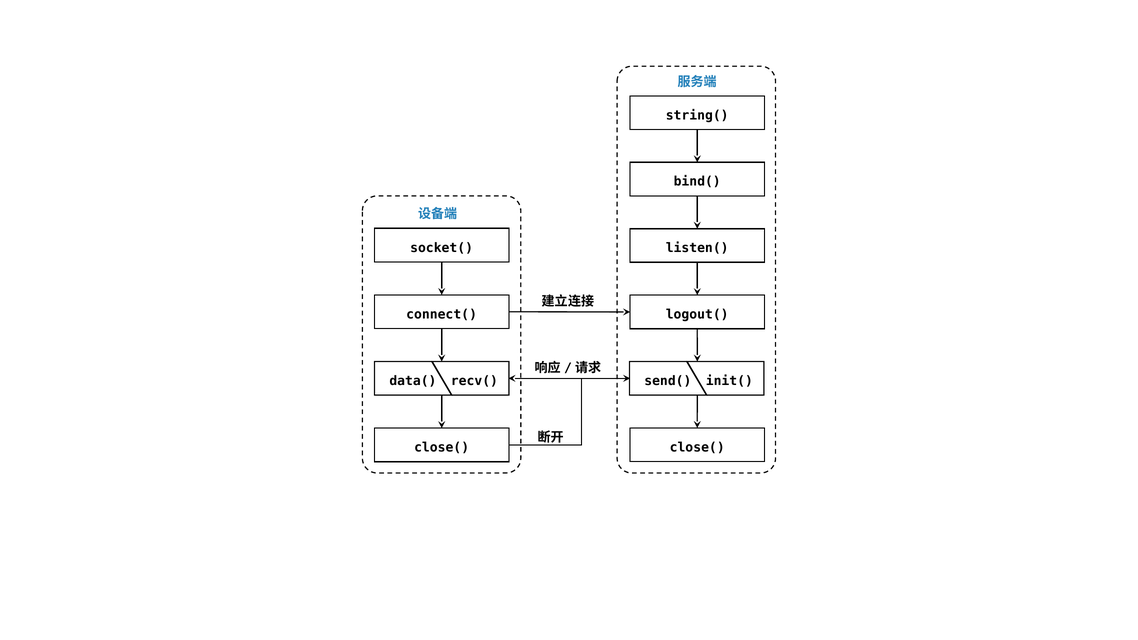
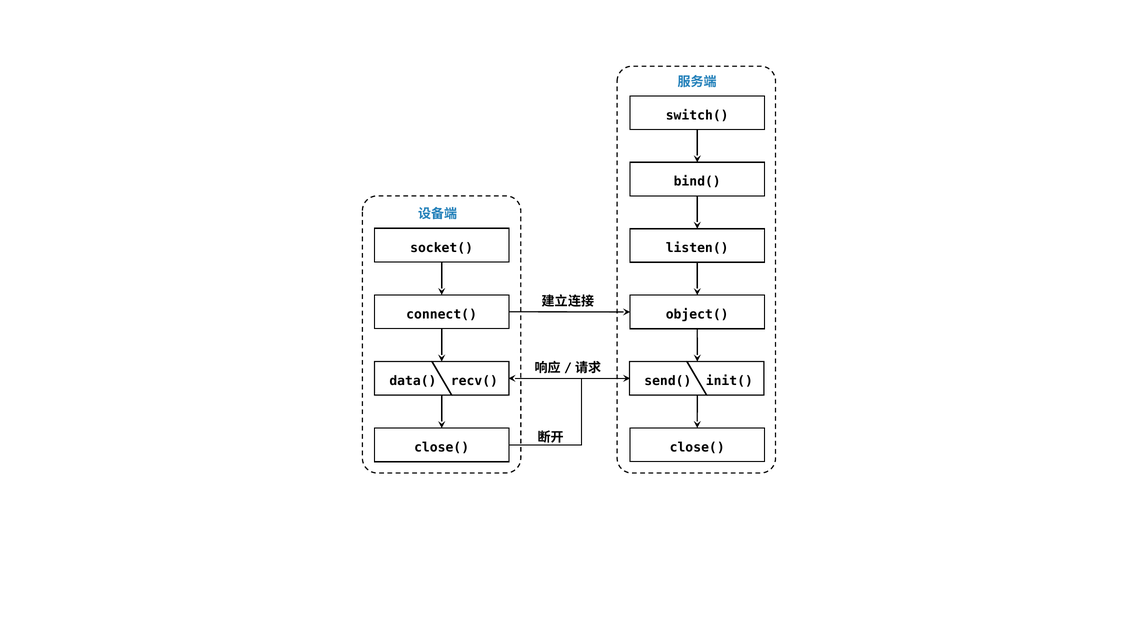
string(: string( -> switch(
logout(: logout( -> object(
